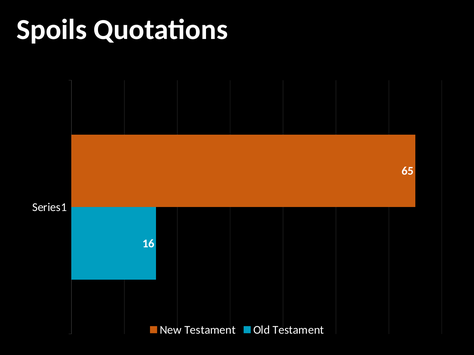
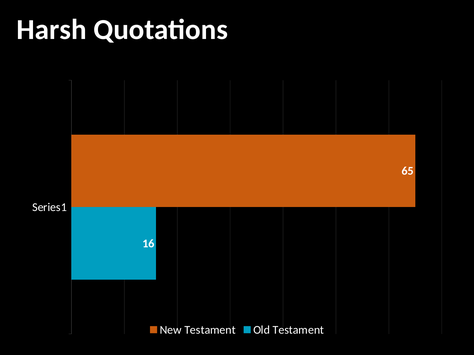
Spoils: Spoils -> Harsh
